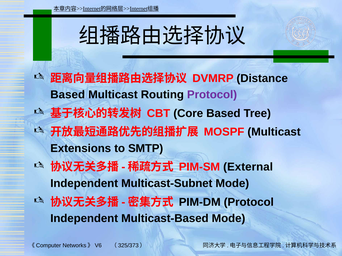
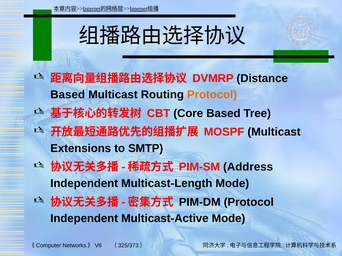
Protocol at (212, 95) colour: purple -> orange
External: External -> Address
Multicast-Subnet: Multicast-Subnet -> Multicast-Length
Multicast-Based: Multicast-Based -> Multicast-Active
